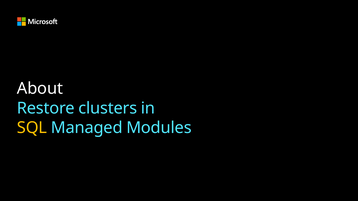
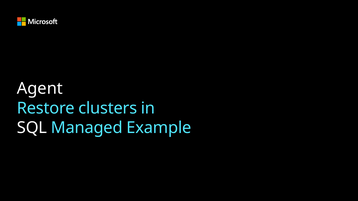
About: About -> Agent
SQL colour: yellow -> white
Modules: Modules -> Example
